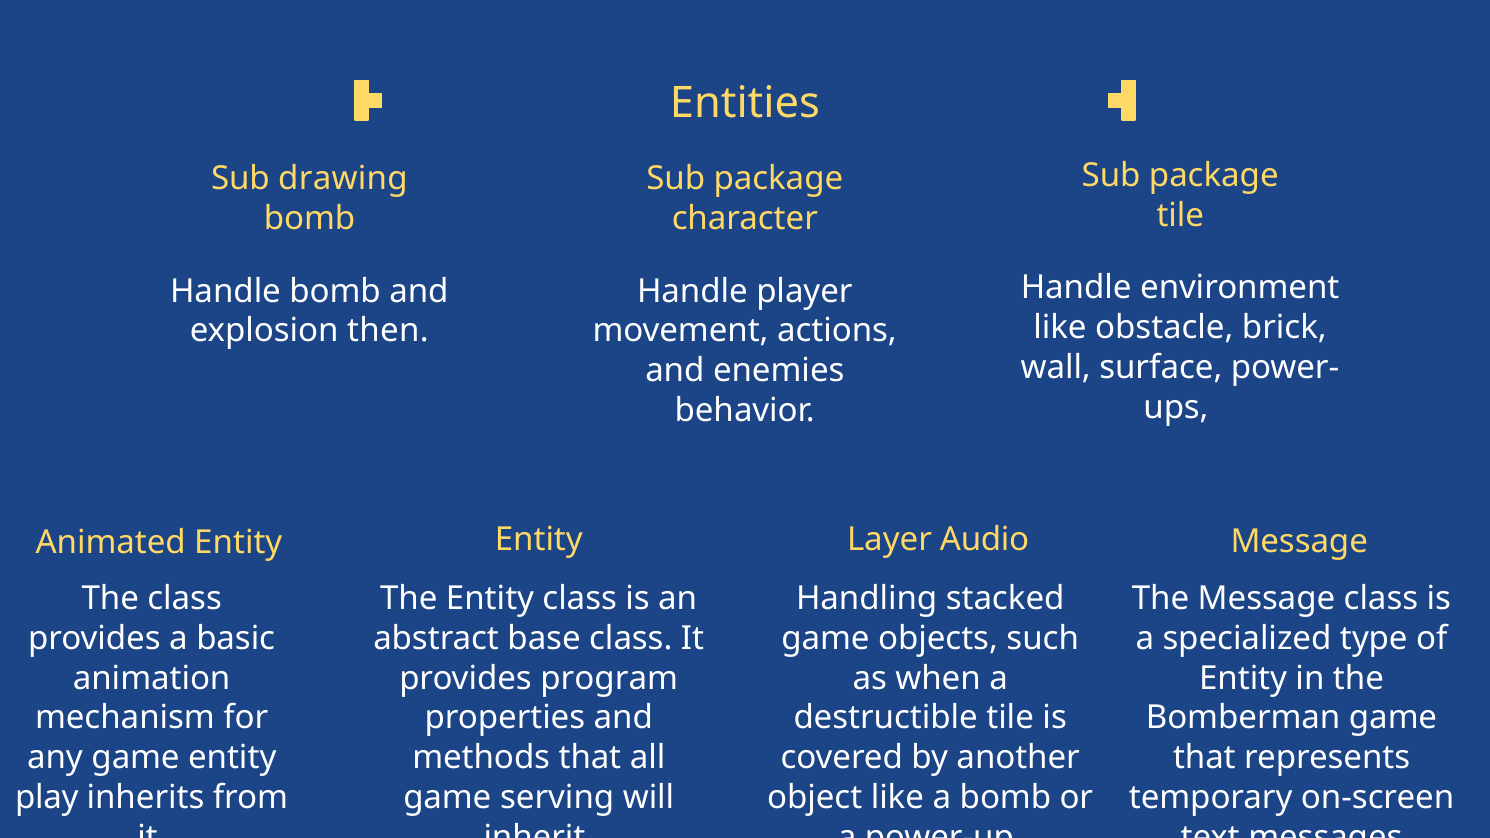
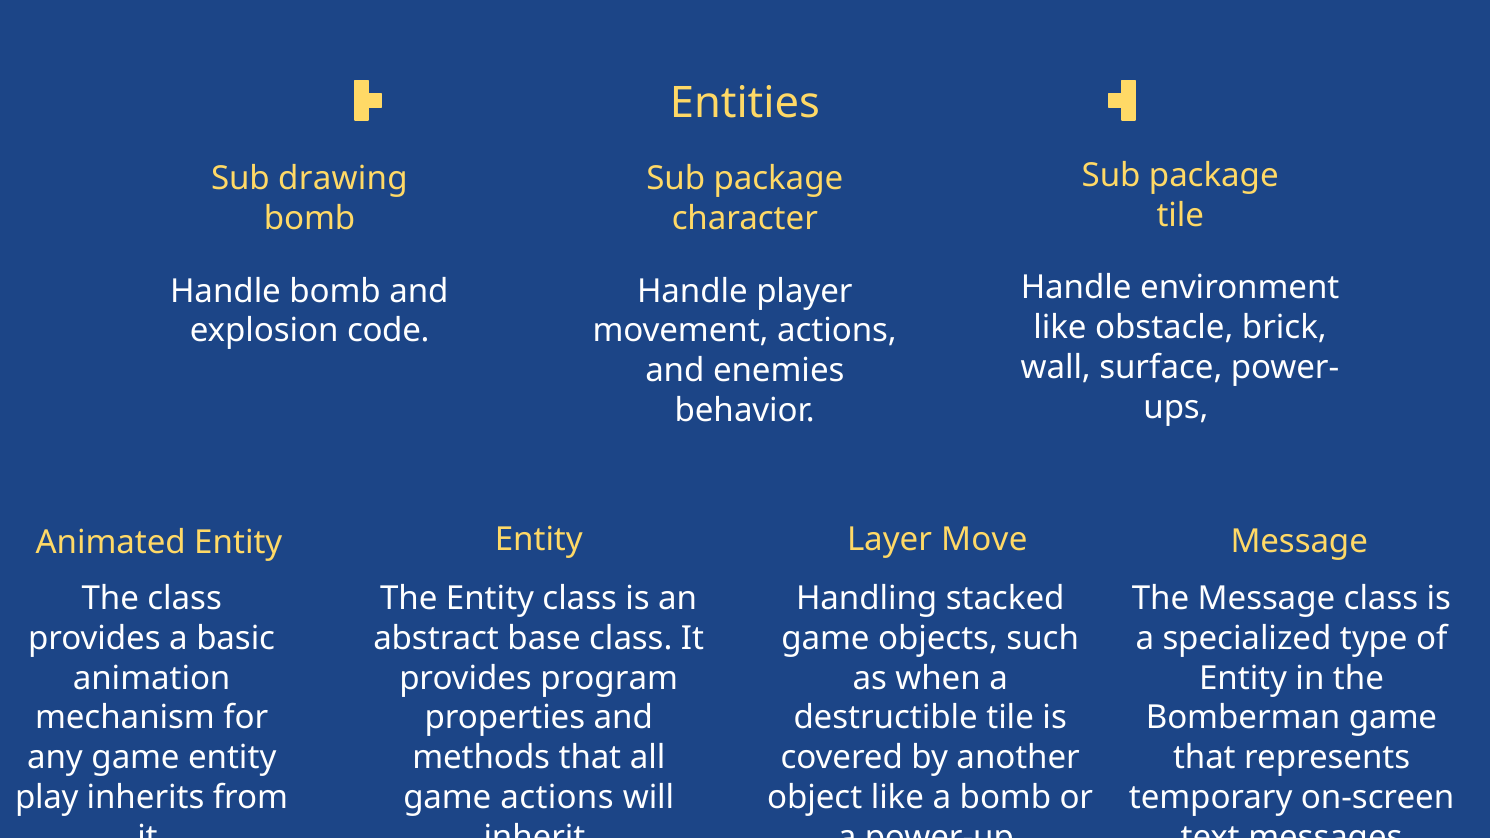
then: then -> code
Audio: Audio -> Move
game serving: serving -> actions
